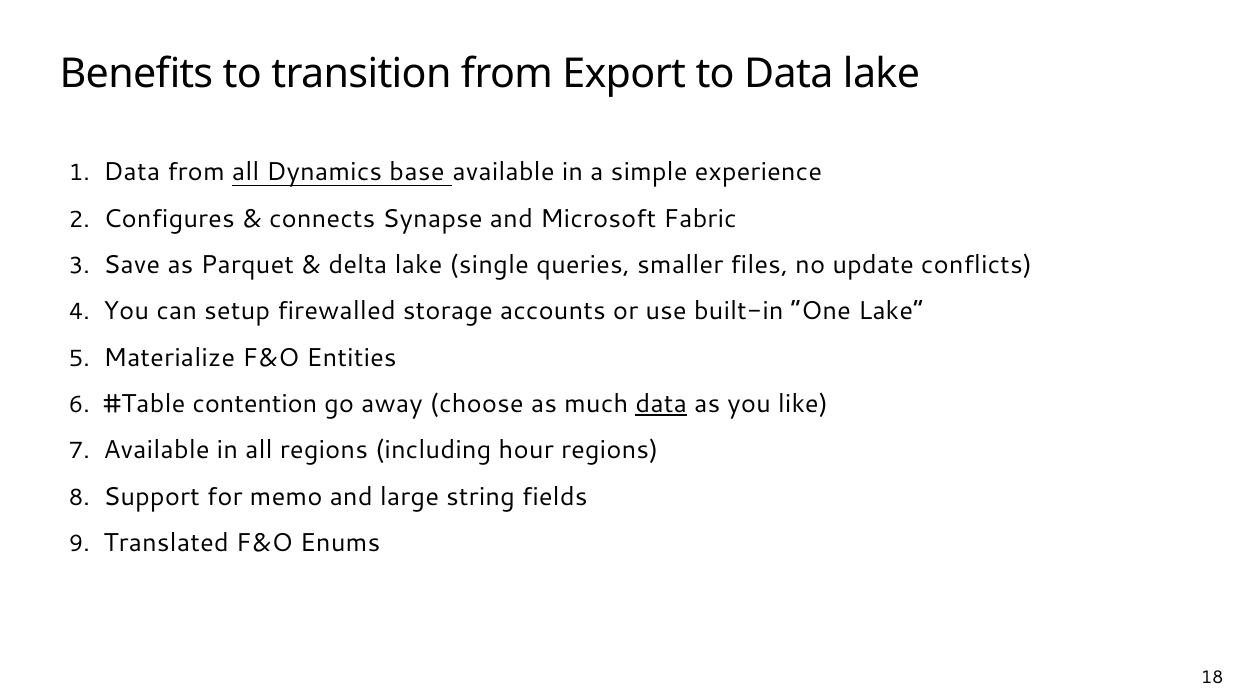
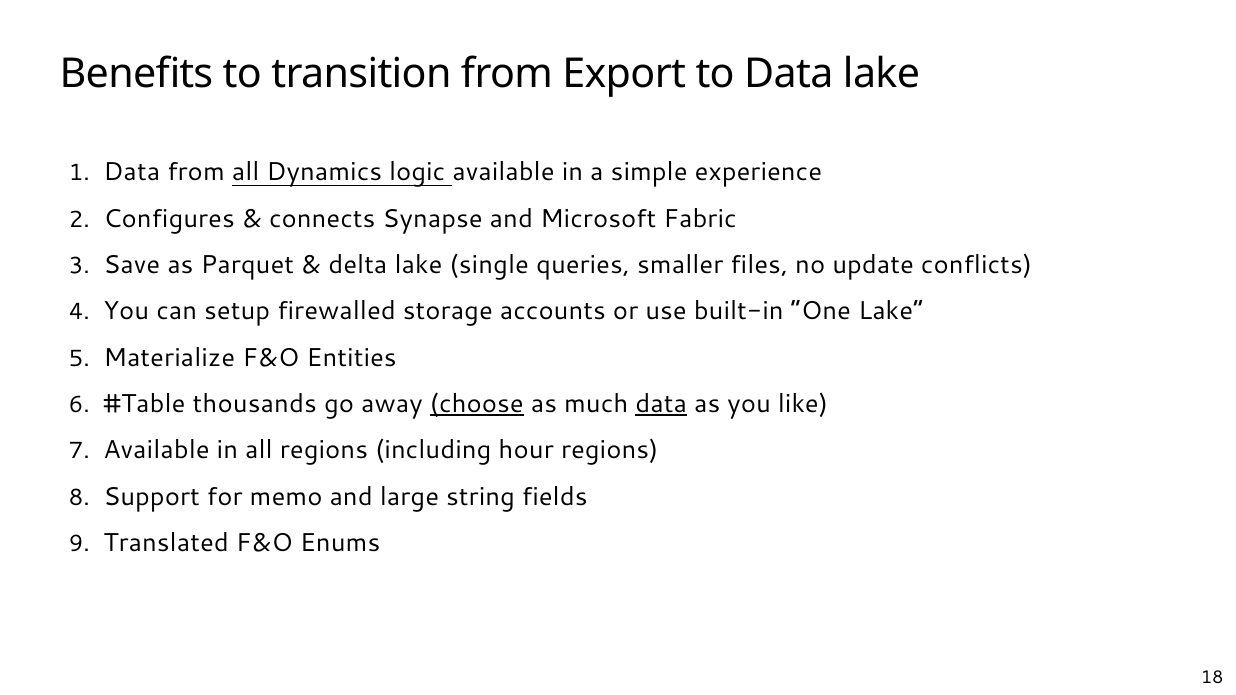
base: base -> logic
contention: contention -> thousands
choose underline: none -> present
